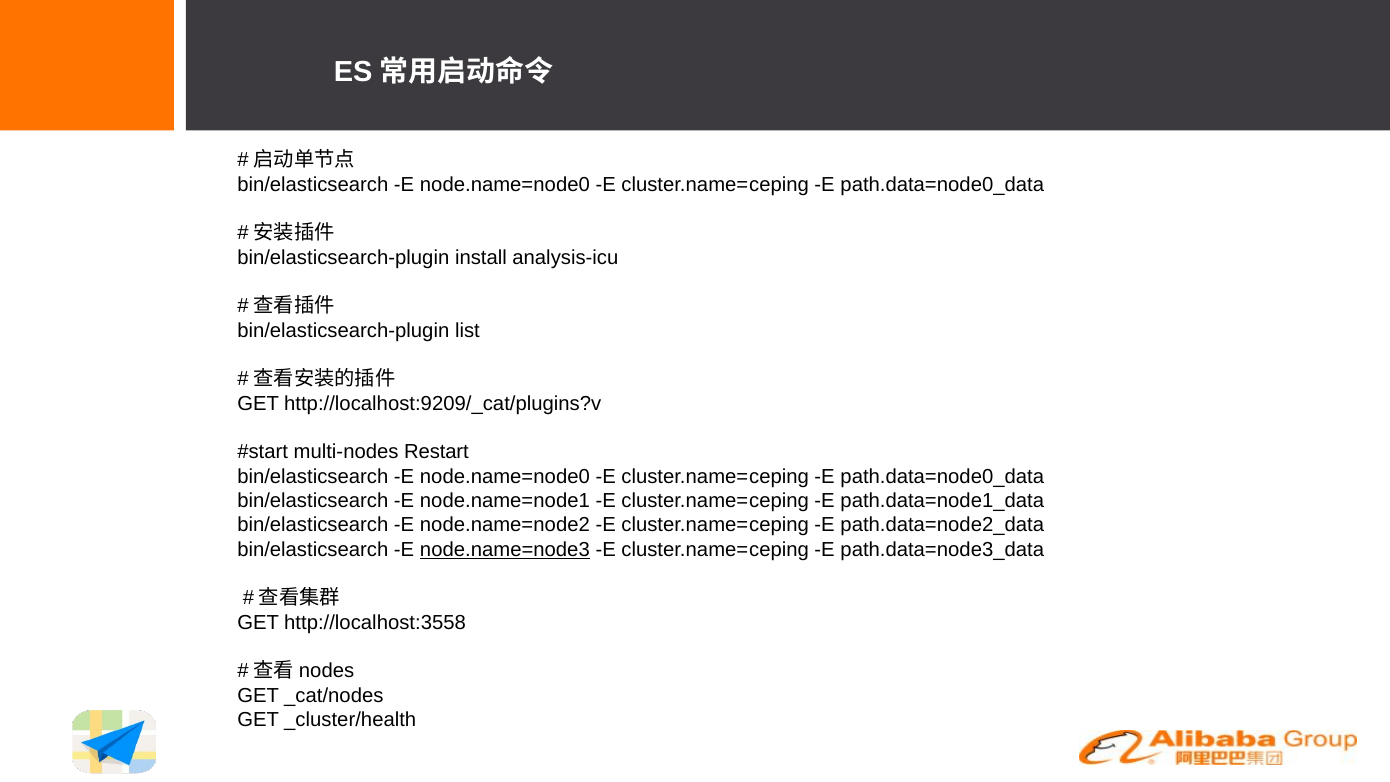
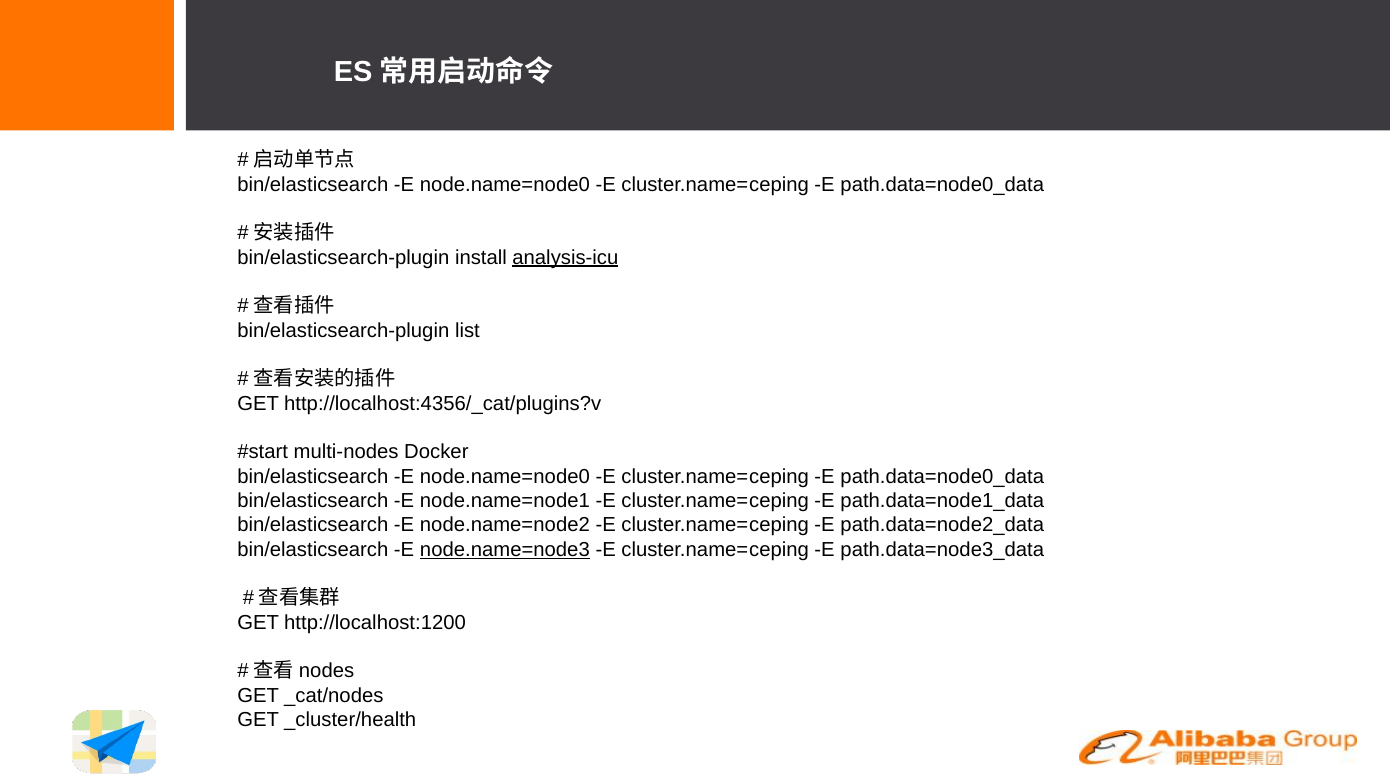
analysis-icu underline: none -> present
http://localhost:9209/_cat/plugins?v: http://localhost:9209/_cat/plugins?v -> http://localhost:4356/_cat/plugins?v
Restart: Restart -> Docker
http://localhost:3558: http://localhost:3558 -> http://localhost:1200
